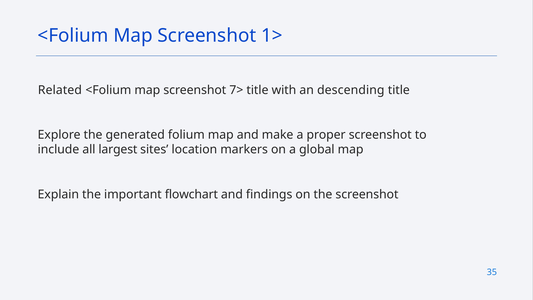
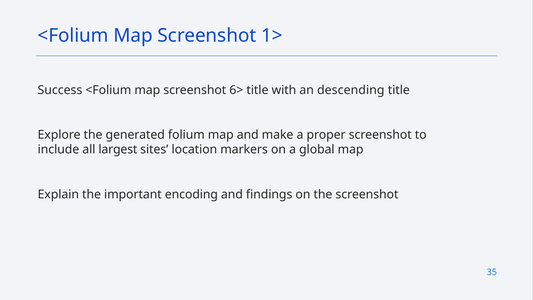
Related: Related -> Success
7>: 7> -> 6>
flowchart: flowchart -> encoding
